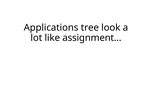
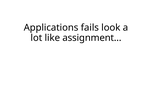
tree: tree -> fails
